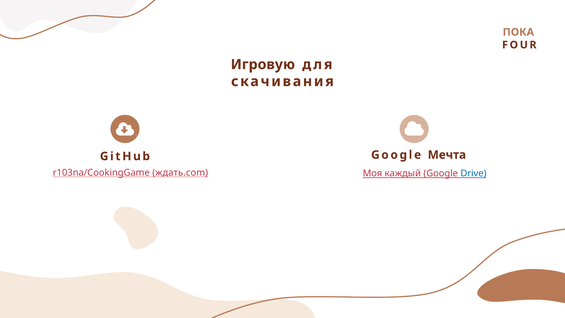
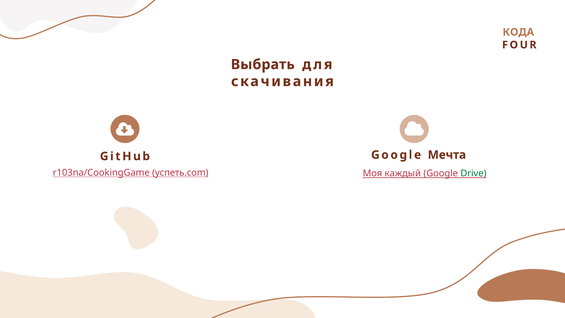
ПОКА: ПОКА -> КОДА
Игровую: Игровую -> Выбрать
ждать.com: ждать.com -> успеть.com
Drive colour: blue -> green
